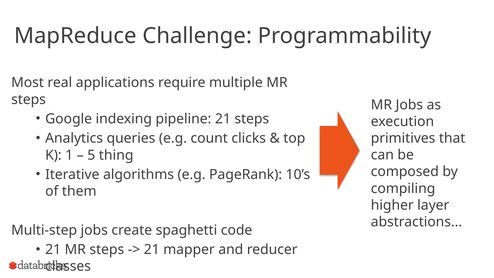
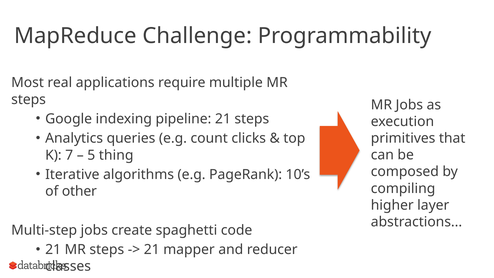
1: 1 -> 7
them: them -> other
